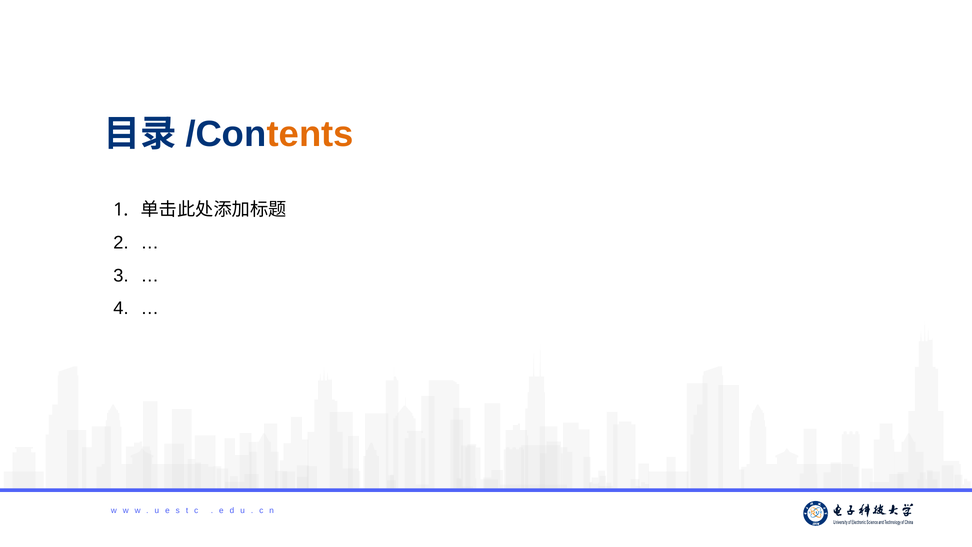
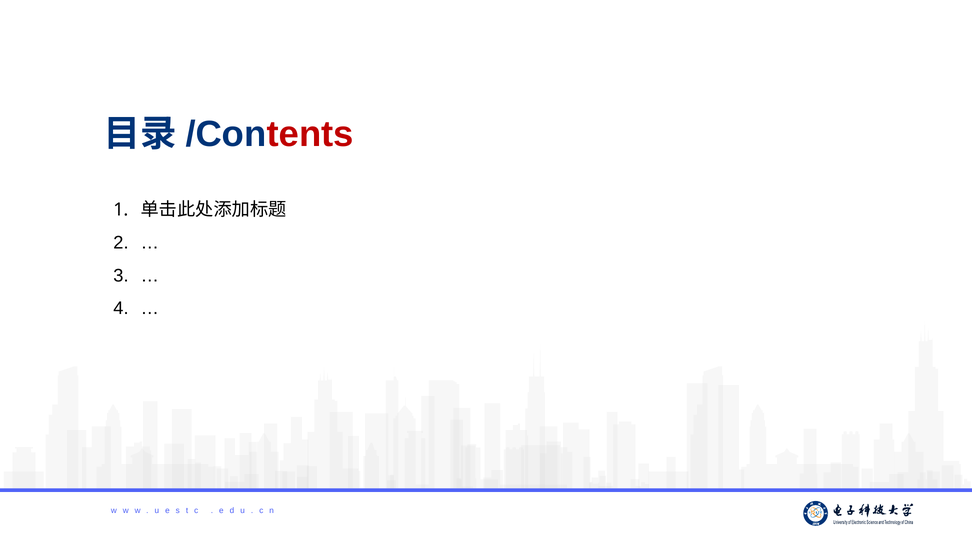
tents colour: orange -> red
